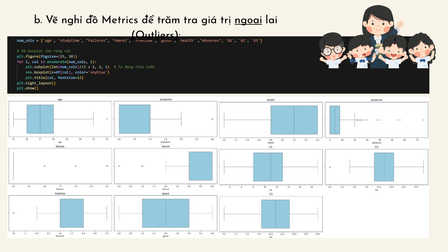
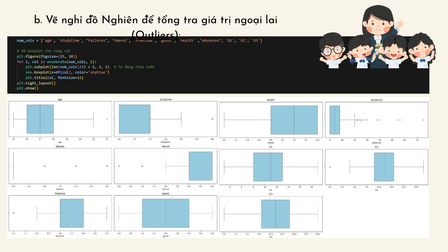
Metrics: Metrics -> Nghiên
trăm: trăm -> tổng
ngoại underline: present -> none
